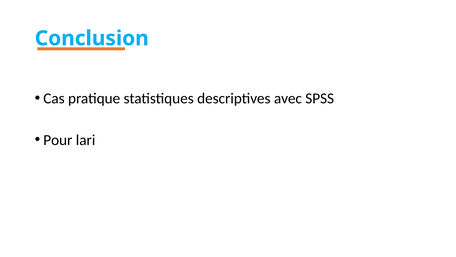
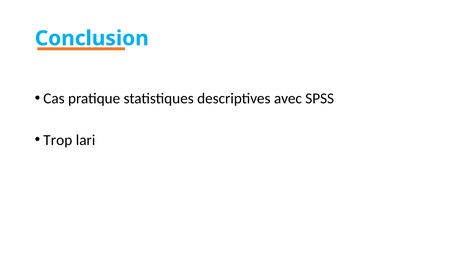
Pour: Pour -> Trop
